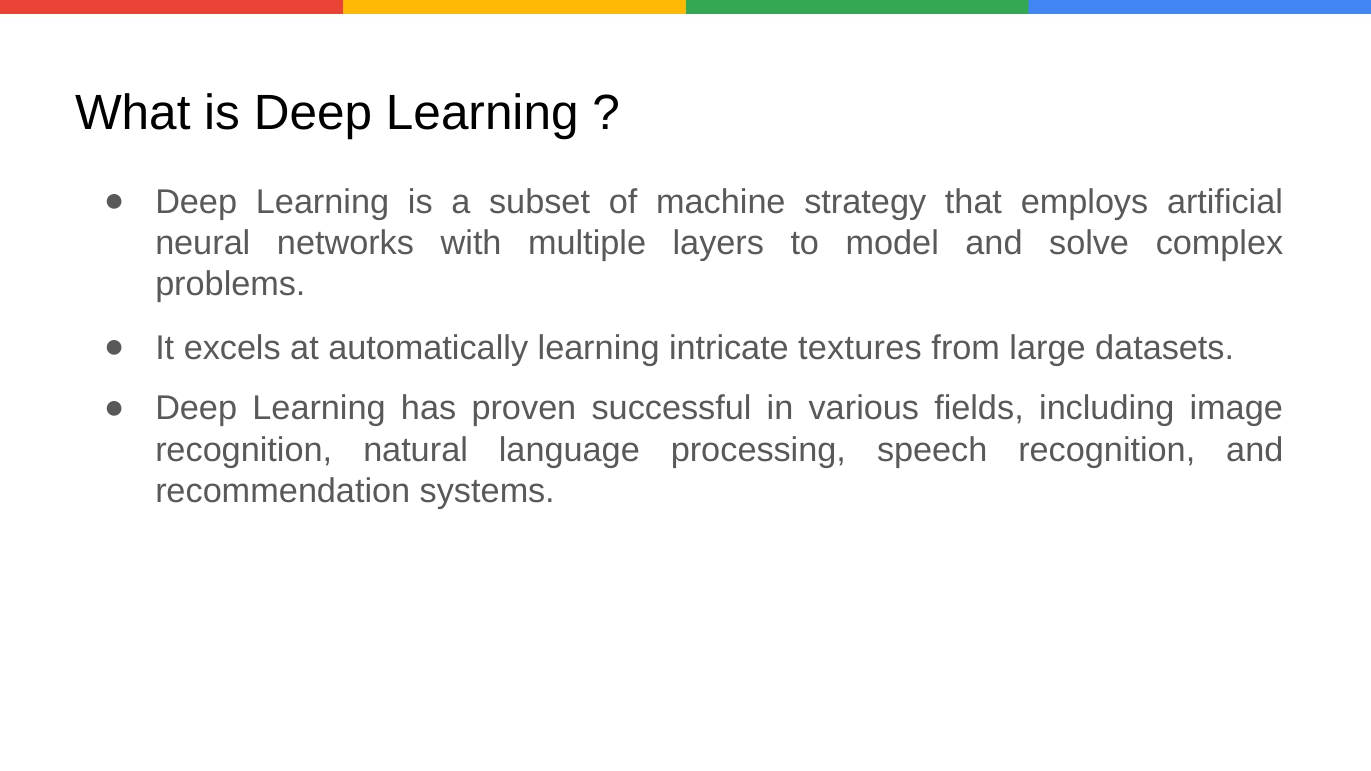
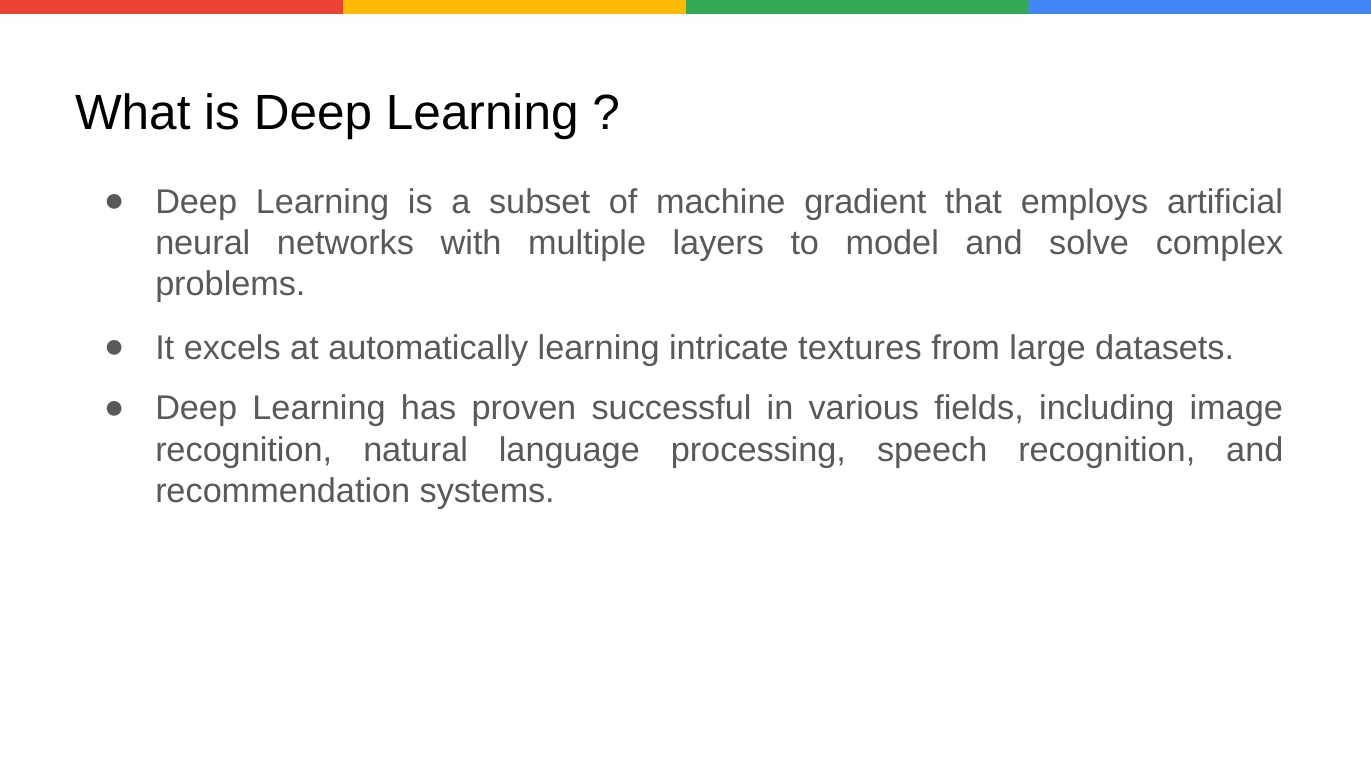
strategy: strategy -> gradient
